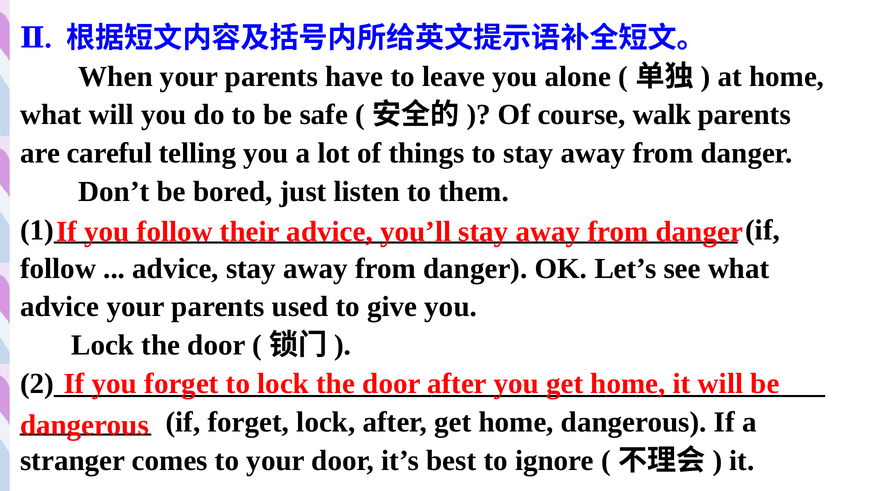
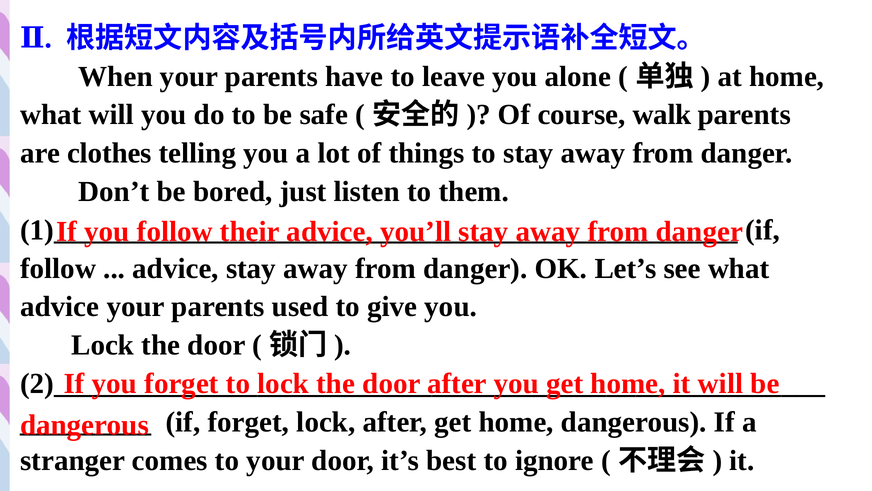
careful: careful -> clothes
